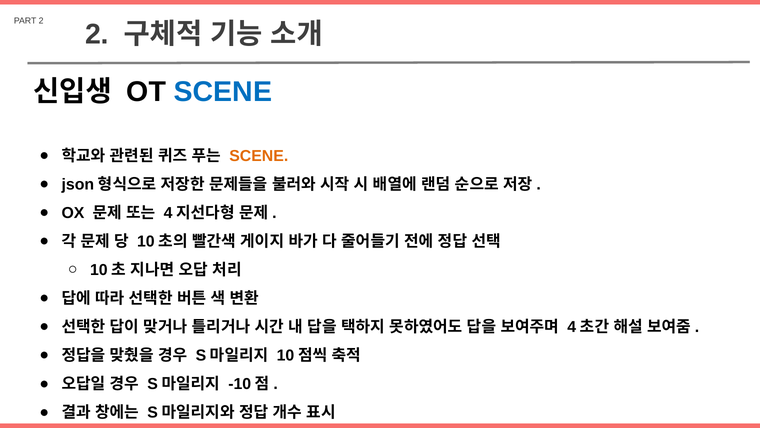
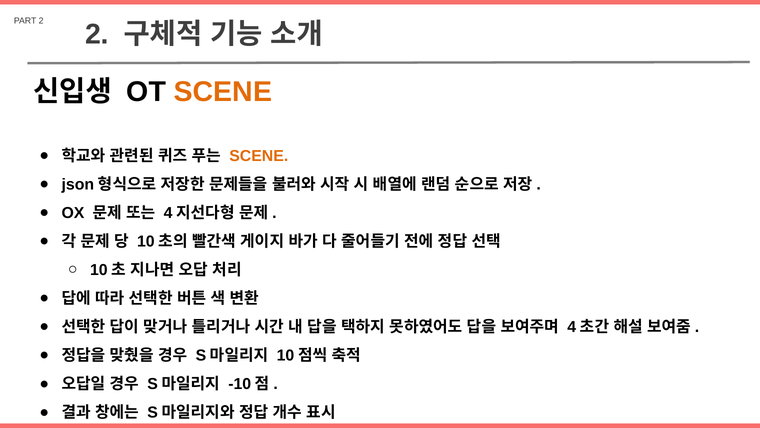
SCENE at (223, 92) colour: blue -> orange
